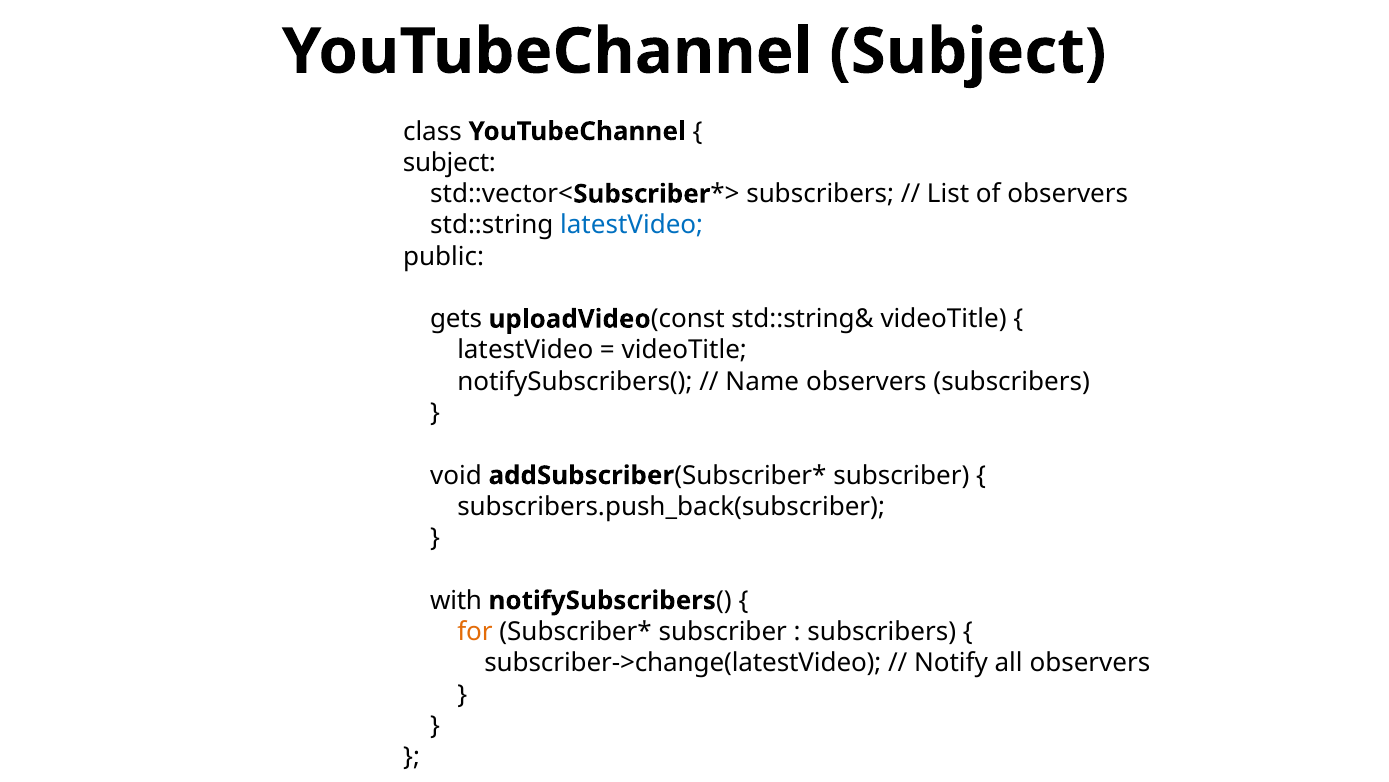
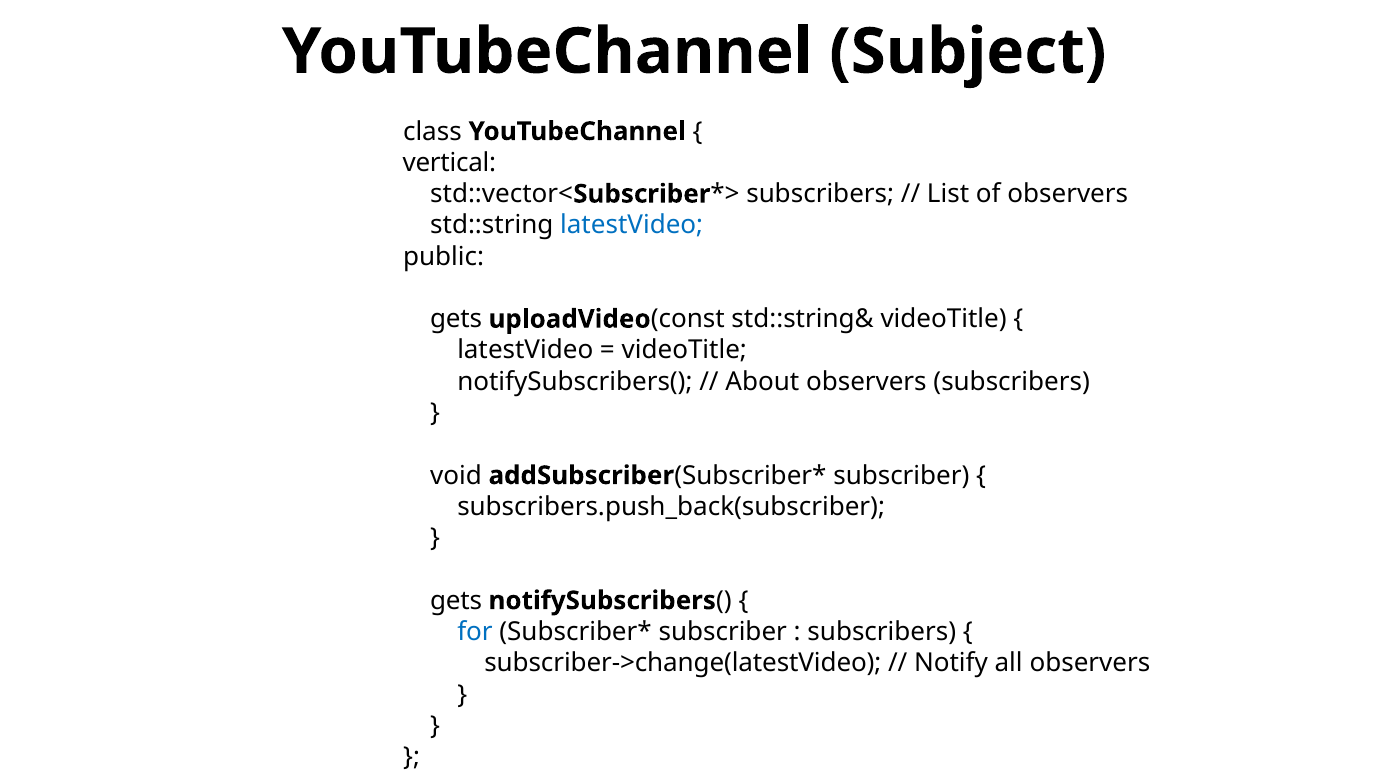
subject at (449, 163): subject -> vertical
Name: Name -> About
with at (456, 600): with -> gets
for colour: orange -> blue
